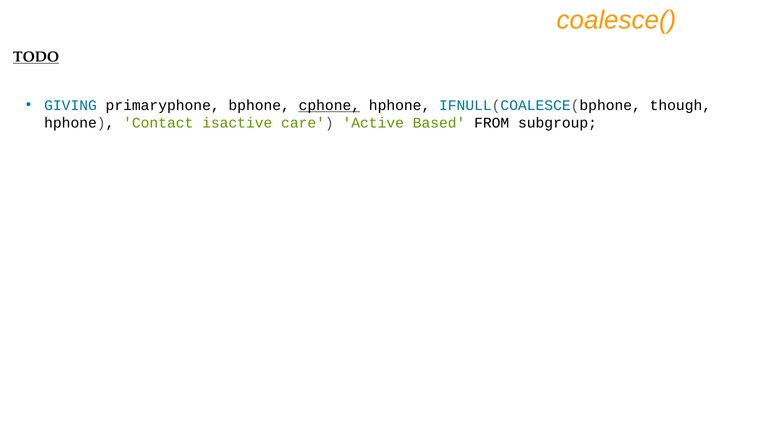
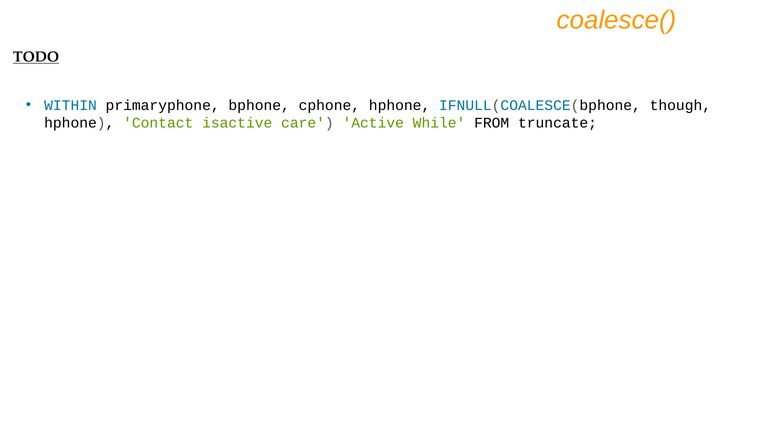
GIVING: GIVING -> WITHIN
cphone underline: present -> none
Based: Based -> While
subgroup: subgroup -> truncate
